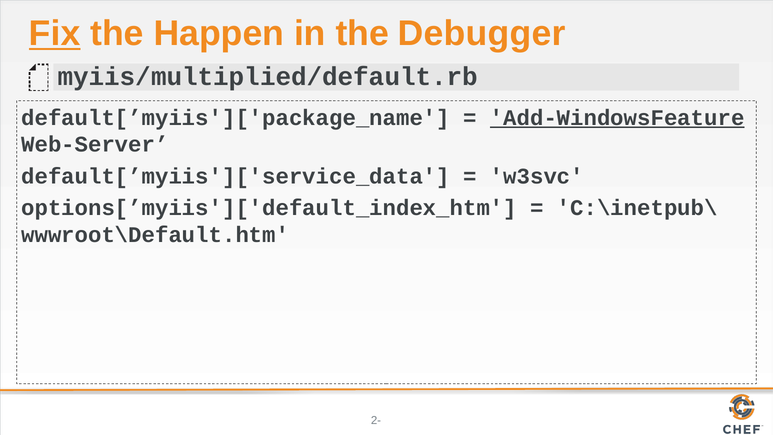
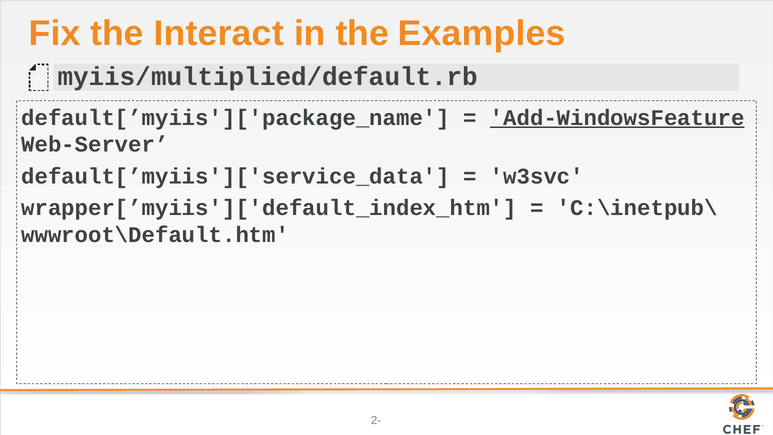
Fix underline: present -> none
Happen: Happen -> Interact
Debugger: Debugger -> Examples
options[’myiis']['default_index_htm: options[’myiis']['default_index_htm -> wrapper[’myiis']['default_index_htm
